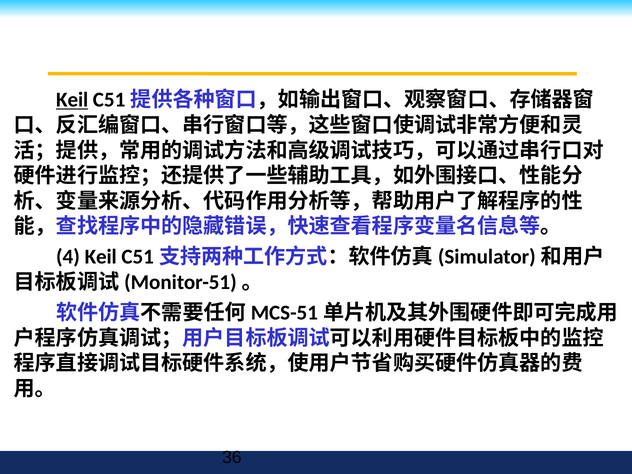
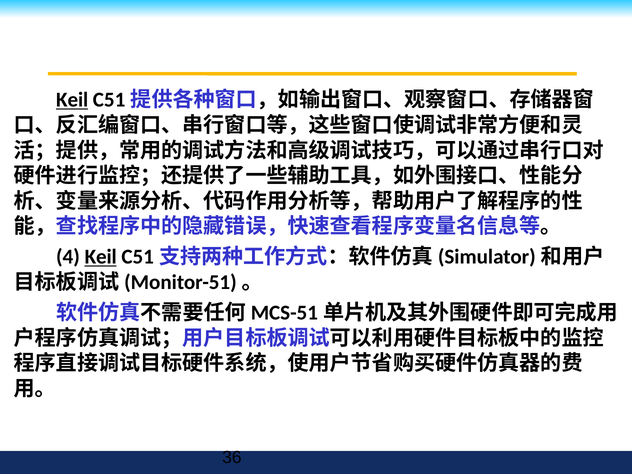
Keil at (101, 257) underline: none -> present
